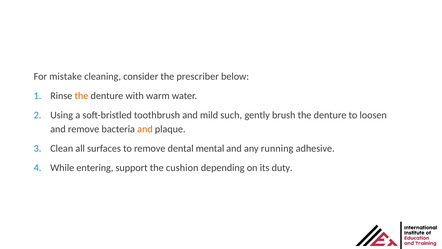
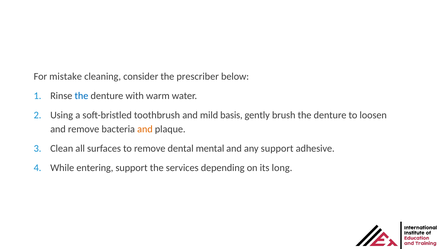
the at (81, 96) colour: orange -> blue
such: such -> basis
any running: running -> support
cushion: cushion -> services
duty: duty -> long
